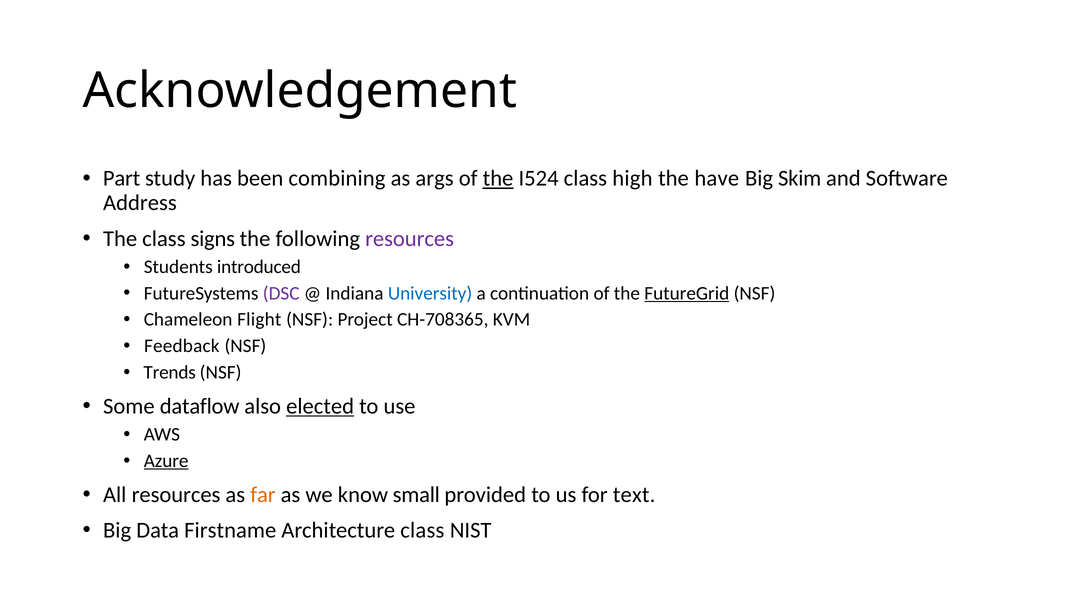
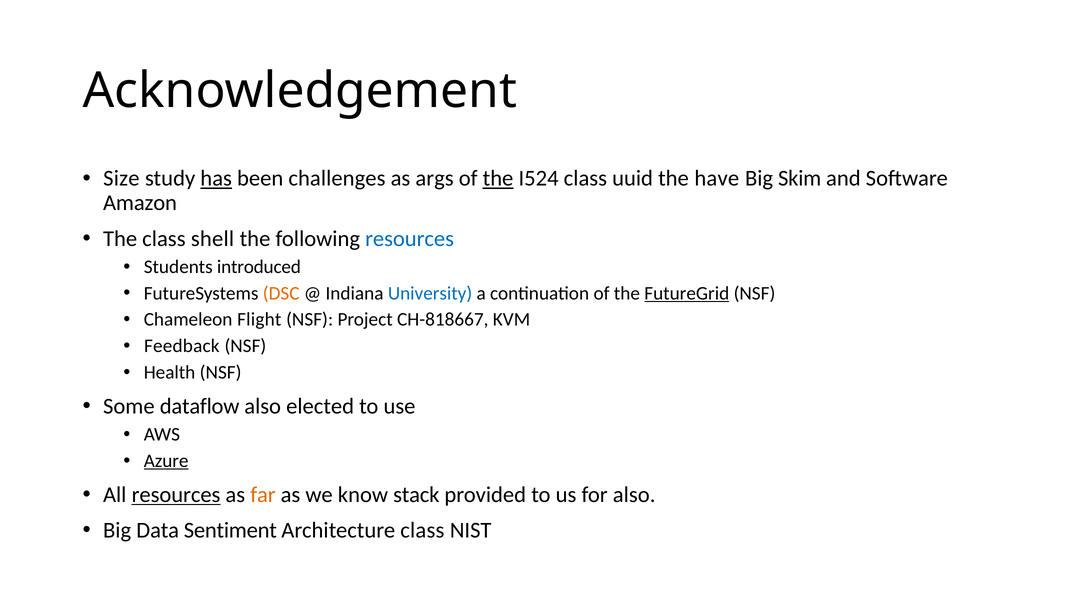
Part: Part -> Size
has underline: none -> present
combining: combining -> challenges
high: high -> uuid
Address: Address -> Amazon
signs: signs -> shell
resources at (410, 239) colour: purple -> blue
DSC colour: purple -> orange
CH-708365: CH-708365 -> CH-818667
Trends: Trends -> Health
elected underline: present -> none
resources at (176, 495) underline: none -> present
small: small -> stack
for text: text -> also
Firstname: Firstname -> Sentiment
